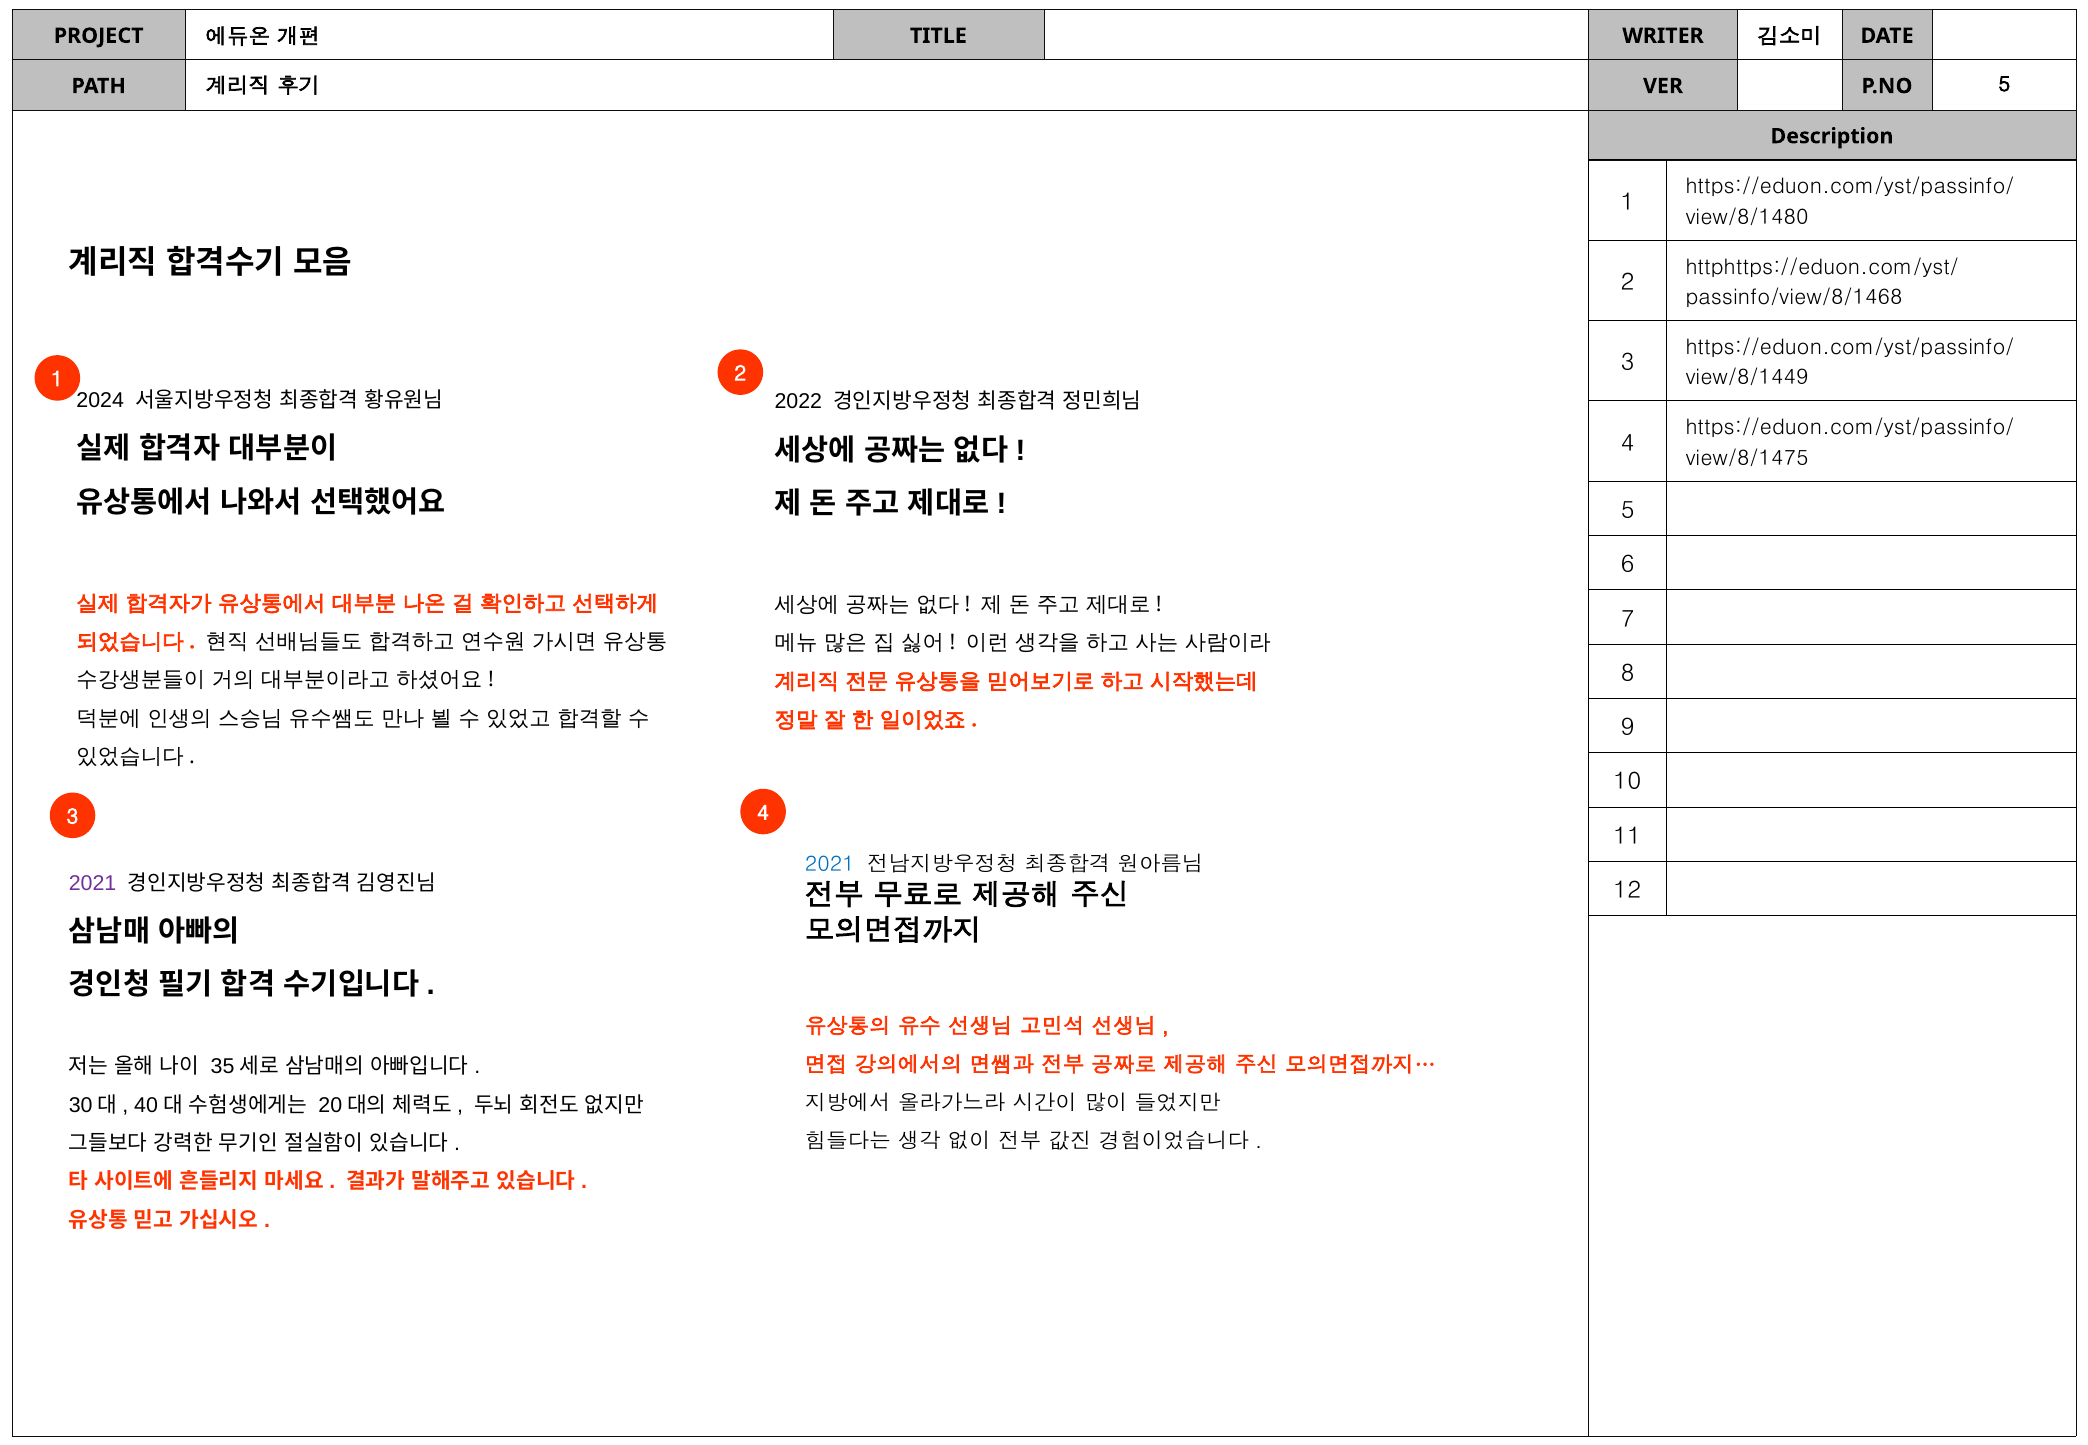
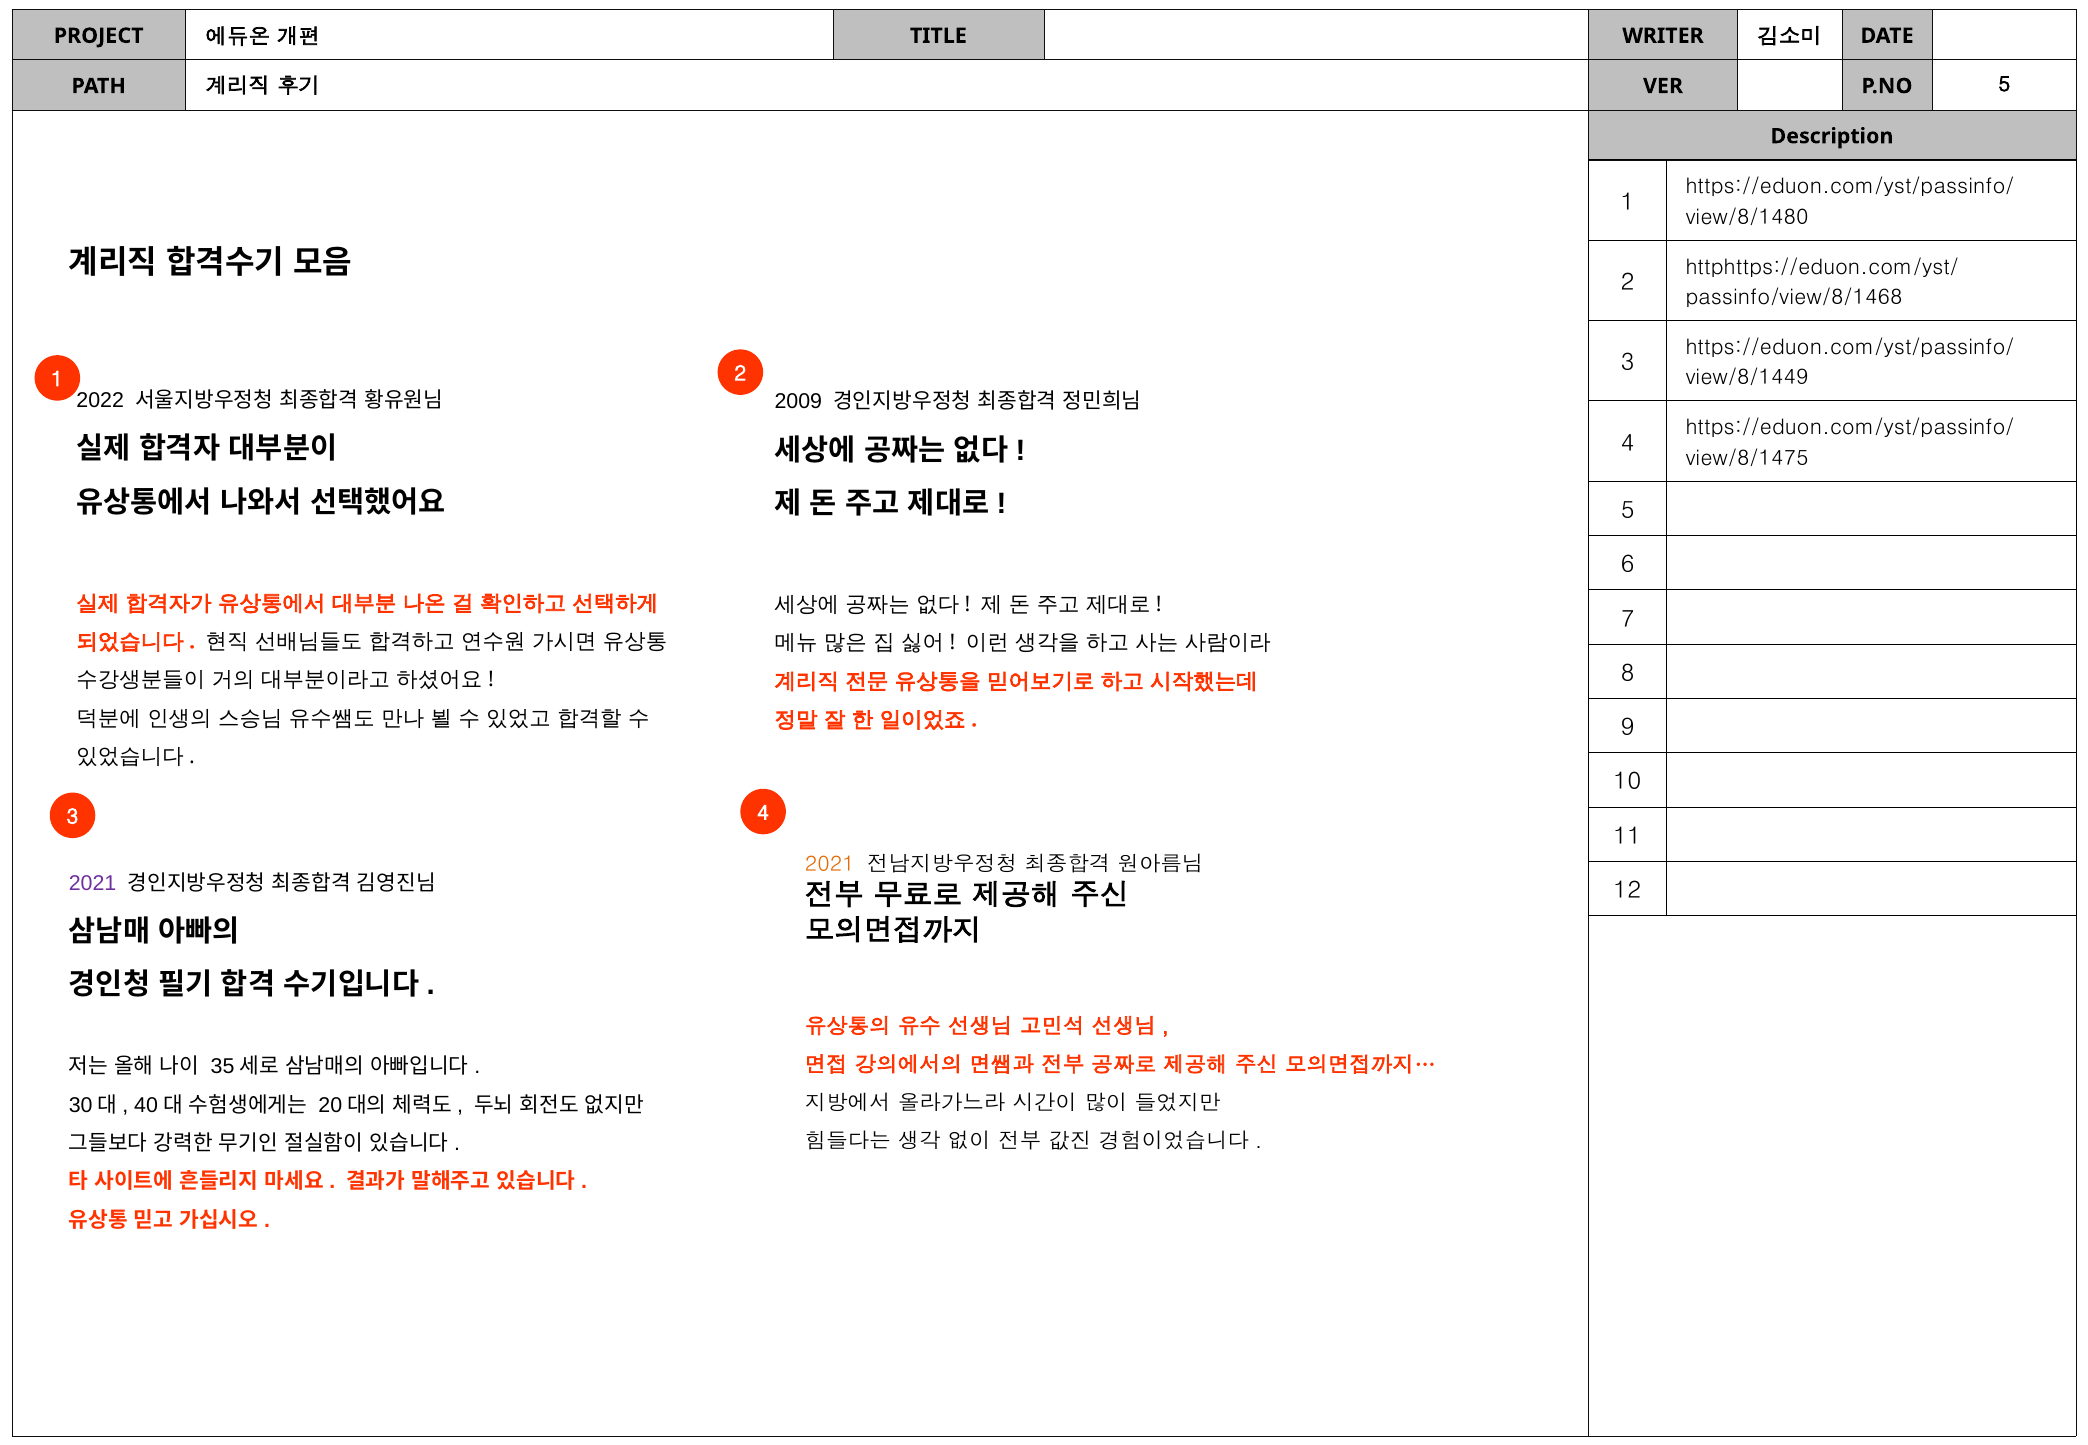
2024: 2024 -> 2022
2022: 2022 -> 2009
2021 at (830, 865) colour: blue -> orange
